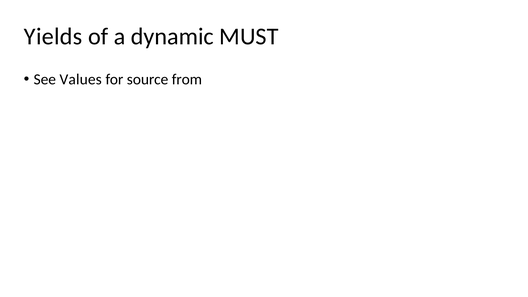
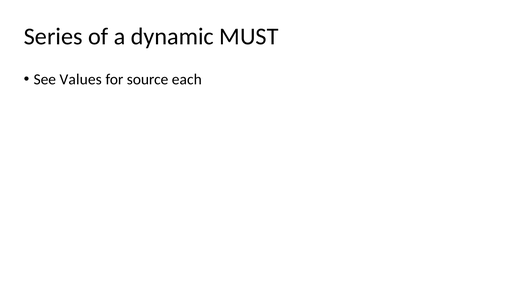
Yields: Yields -> Series
from: from -> each
